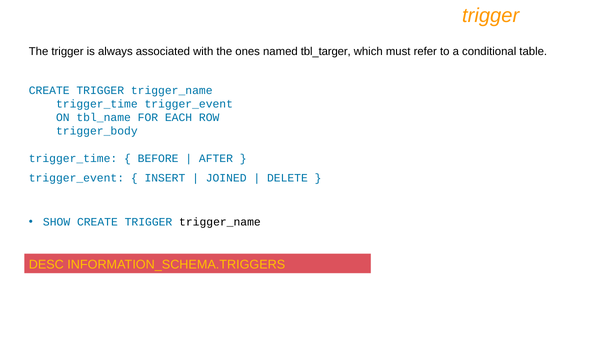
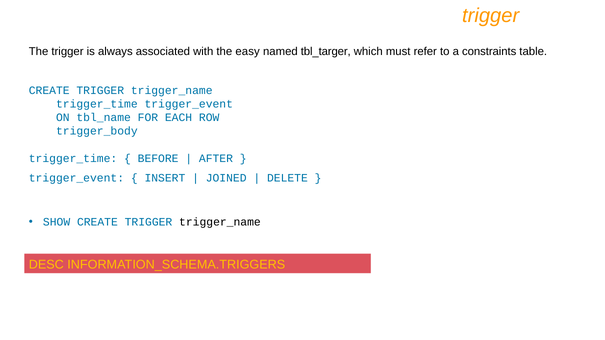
ones: ones -> easy
conditional: conditional -> constraints
